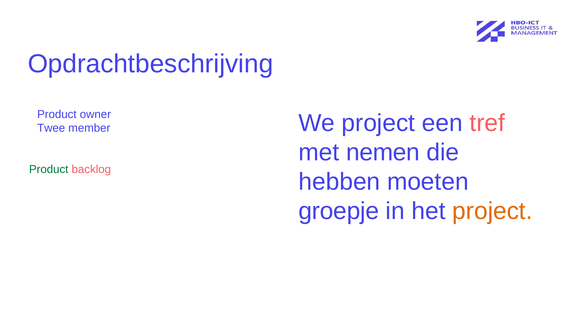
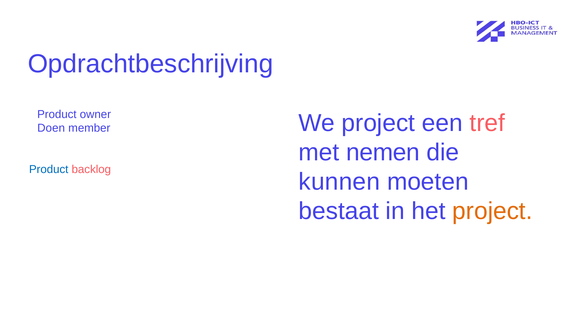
Twee: Twee -> Doen
Product at (49, 169) colour: green -> blue
hebben: hebben -> kunnen
groepje: groepje -> bestaat
